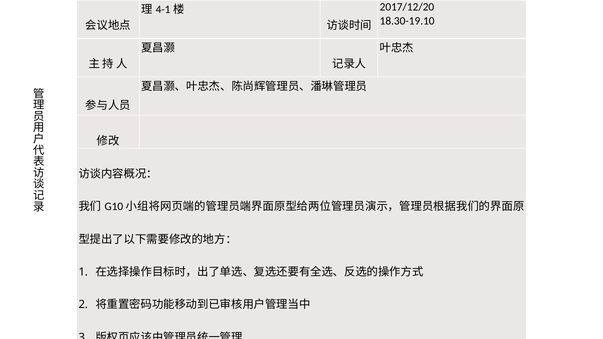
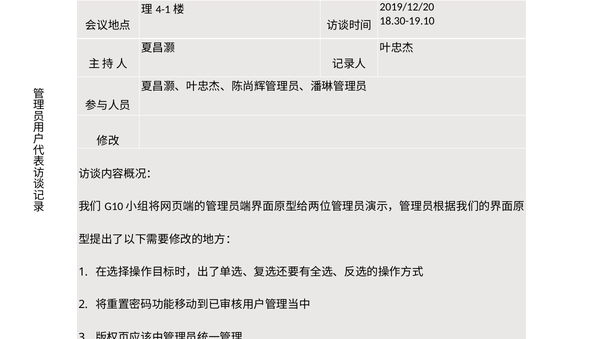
2017/12/20: 2017/12/20 -> 2019/12/20
